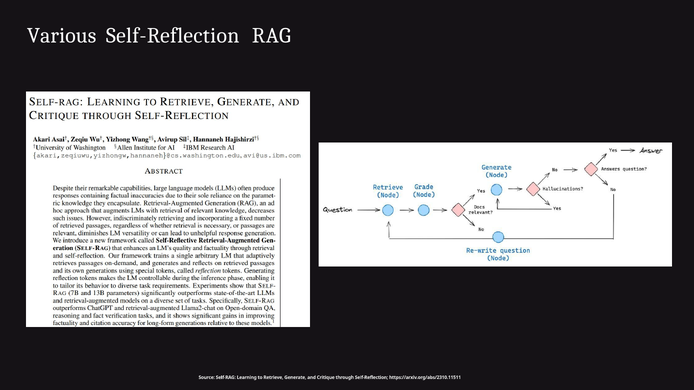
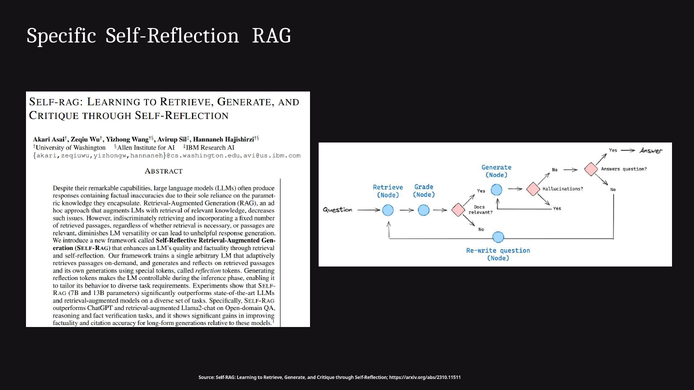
Various: Various -> Specific
